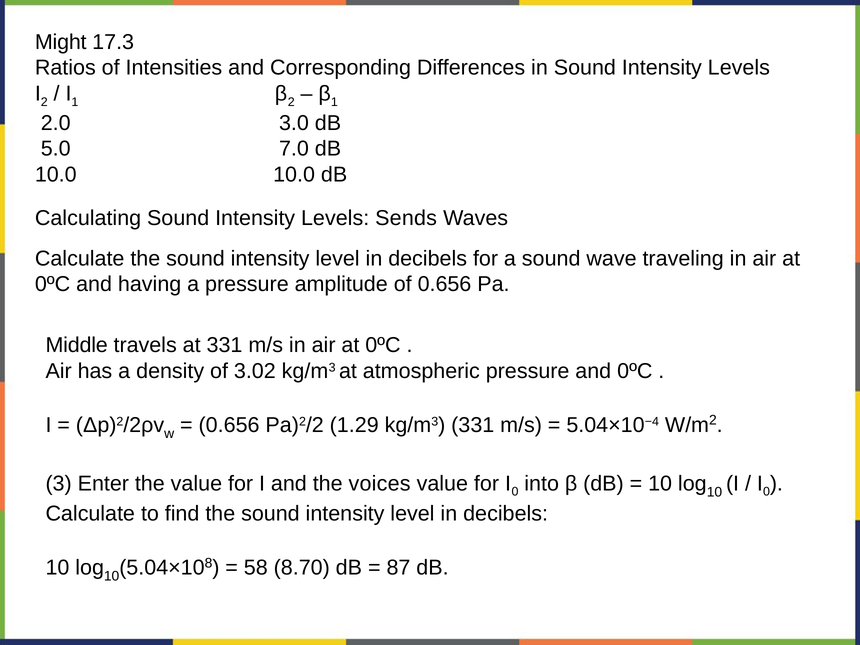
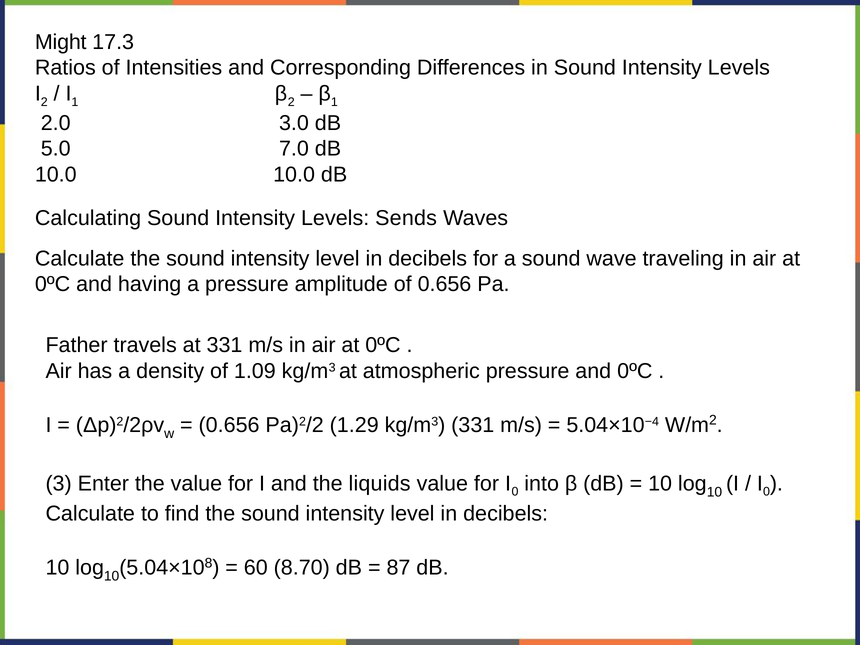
Middle: Middle -> Father
3.02: 3.02 -> 1.09
voices: voices -> liquids
58: 58 -> 60
